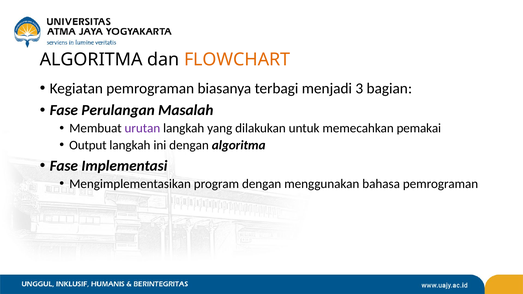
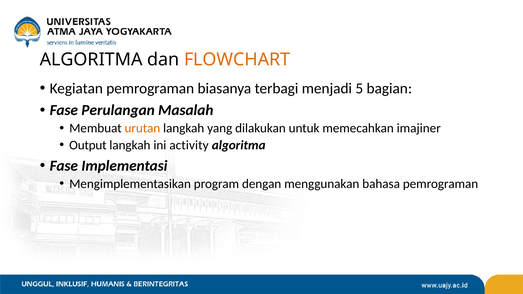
3: 3 -> 5
urutan colour: purple -> orange
pemakai: pemakai -> imajiner
ini dengan: dengan -> activity
